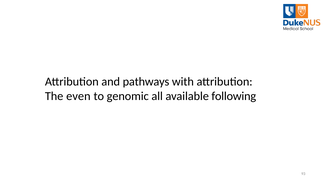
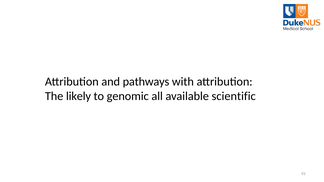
even: even -> likely
following: following -> scientific
